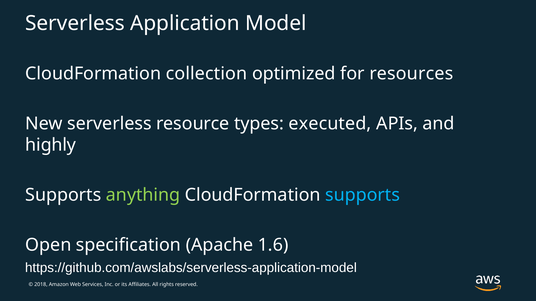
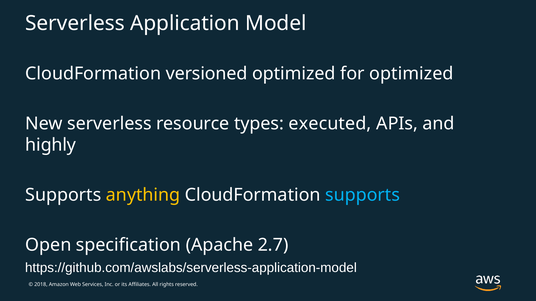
collection: collection -> versioned
for resources: resources -> optimized
anything colour: light green -> yellow
1.6: 1.6 -> 2.7
